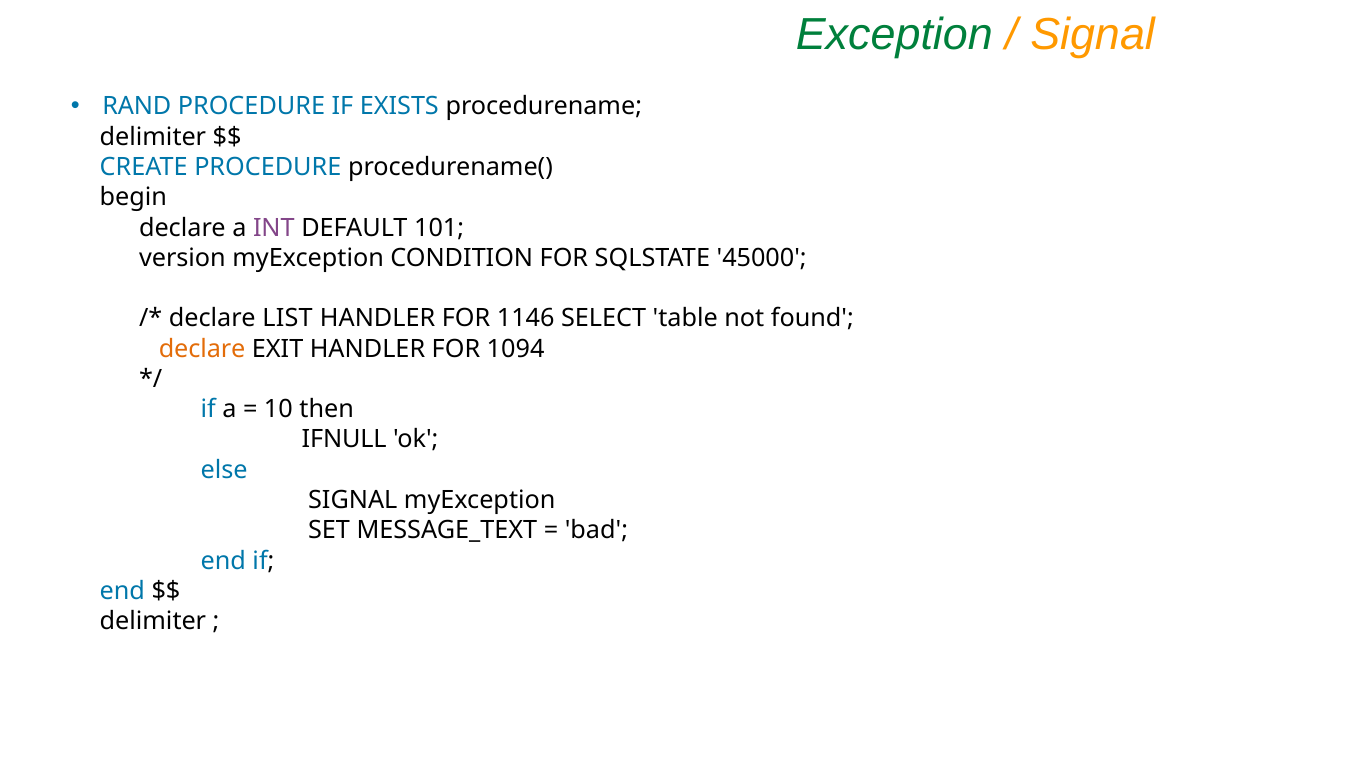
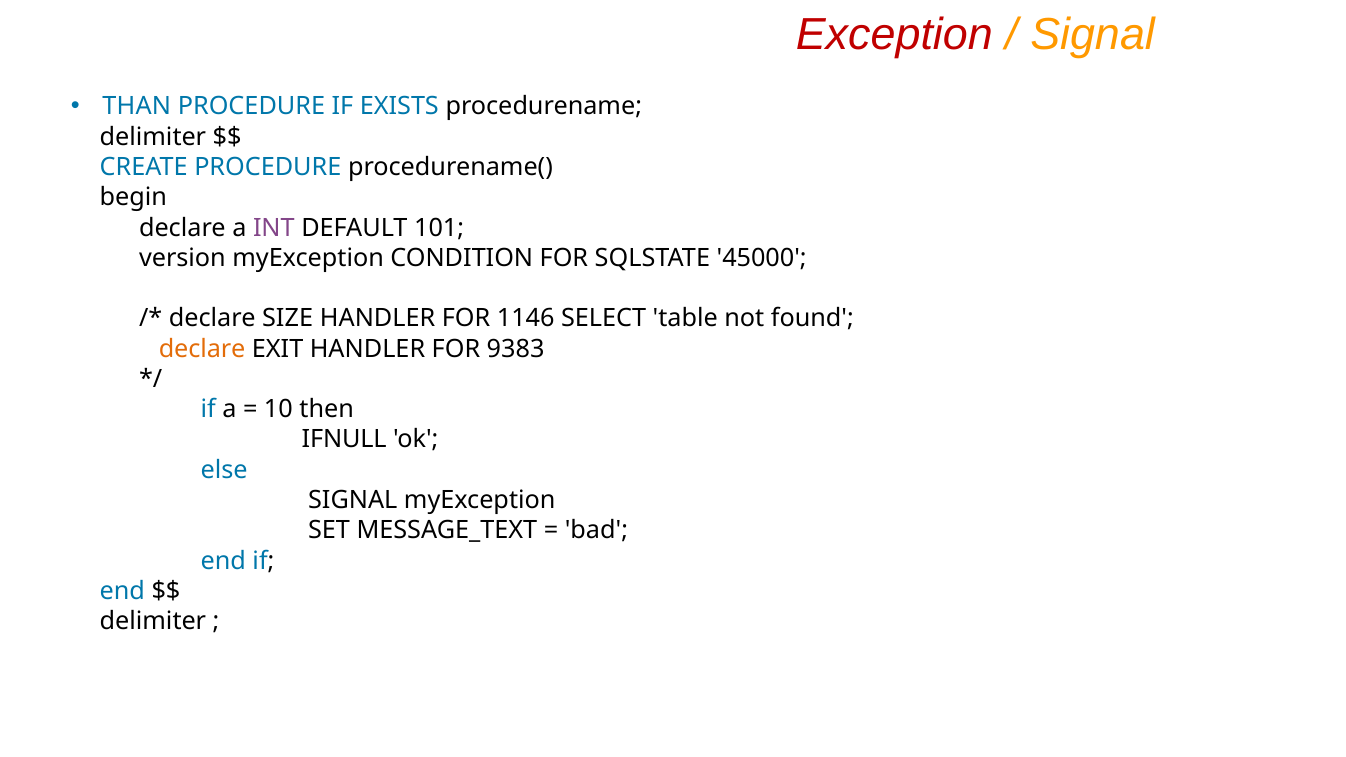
Exception colour: green -> red
RAND: RAND -> THAN
LIST: LIST -> SIZE
1094: 1094 -> 9383
